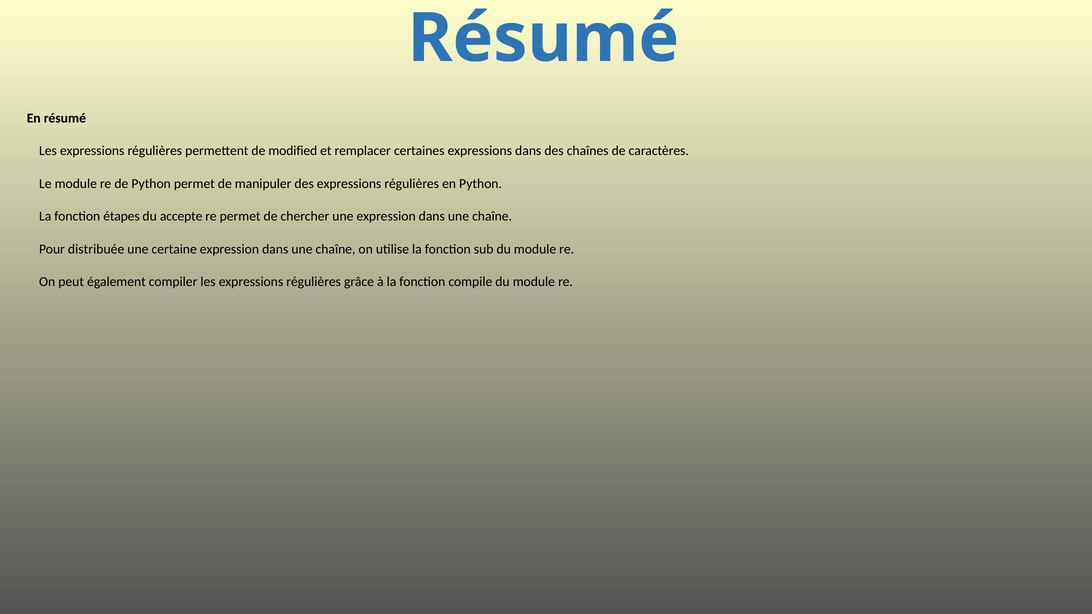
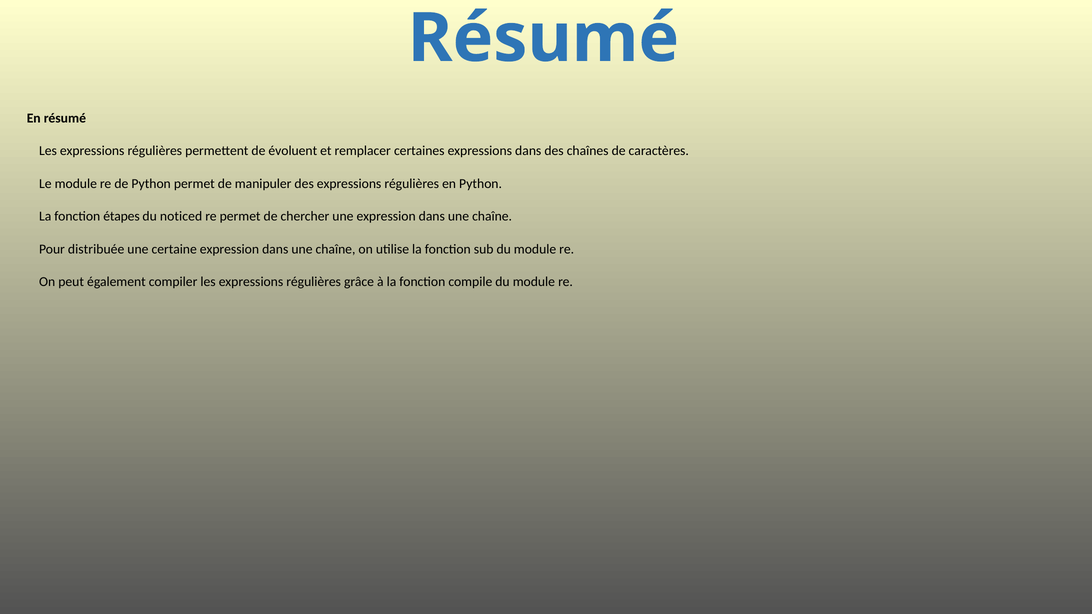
modified: modified -> évoluent
accepte: accepte -> noticed
